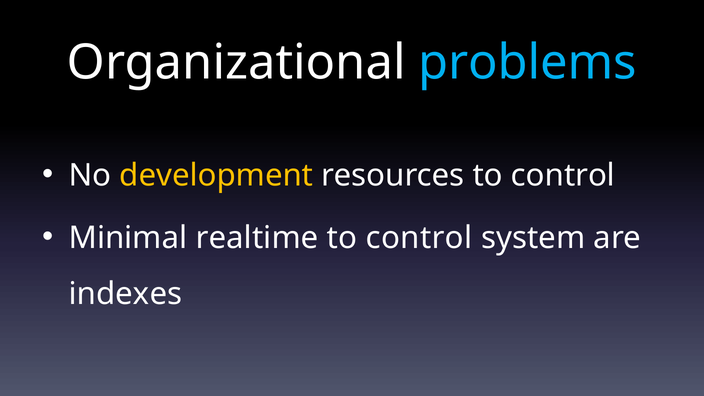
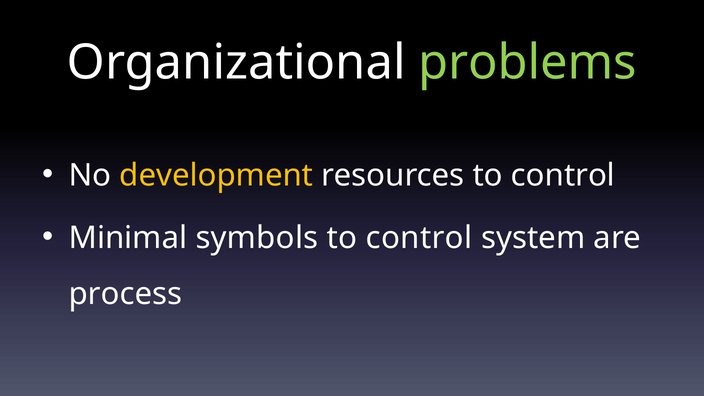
problems colour: light blue -> light green
realtime: realtime -> symbols
indexes: indexes -> process
